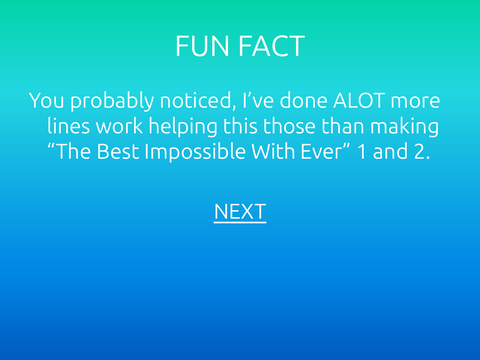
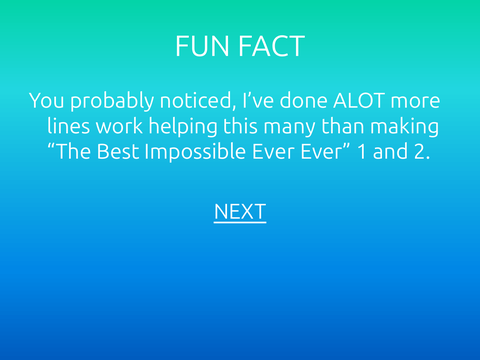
those: those -> many
Impossible With: With -> Ever
